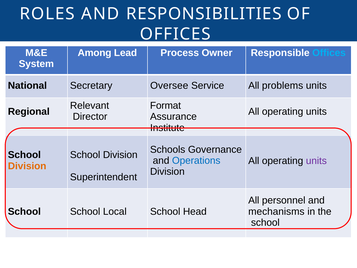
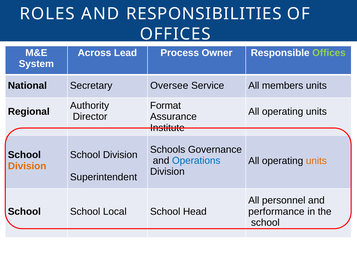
Among: Among -> Across
Offices at (329, 53) colour: light blue -> light green
problems: problems -> members
Relevant: Relevant -> Authority
units at (316, 161) colour: purple -> orange
mechanisms: mechanisms -> performance
